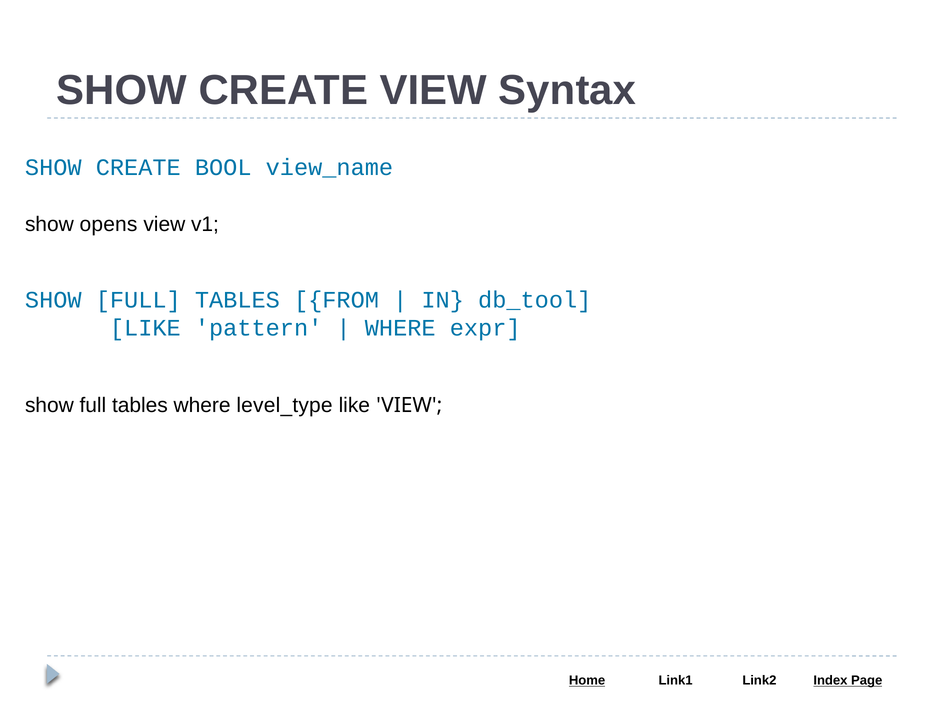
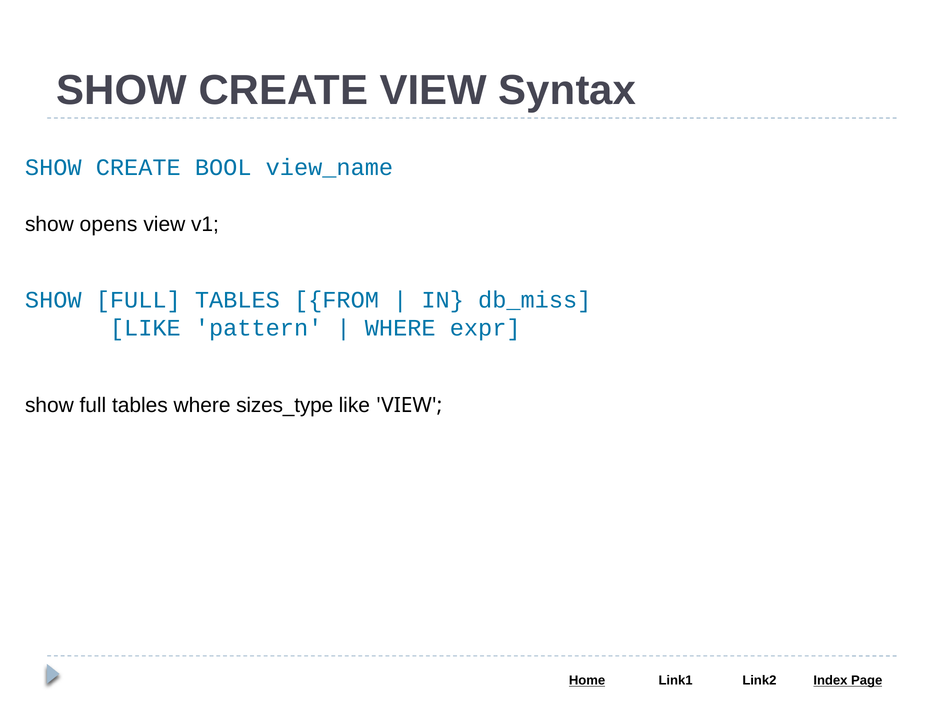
db_tool: db_tool -> db_miss
level_type: level_type -> sizes_type
